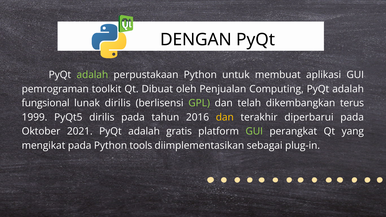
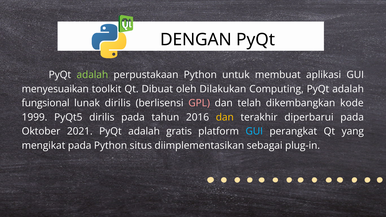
pemrograman: pemrograman -> menyesuaikan
Penjualan: Penjualan -> Dilakukan
GPL colour: light green -> pink
terus: terus -> kode
GUI at (254, 131) colour: light green -> light blue
tools: tools -> situs
